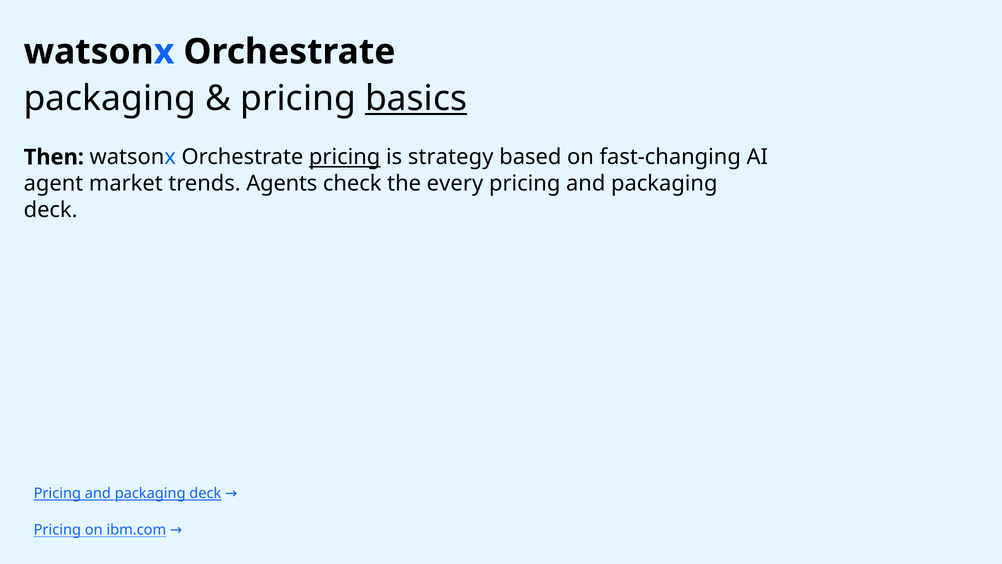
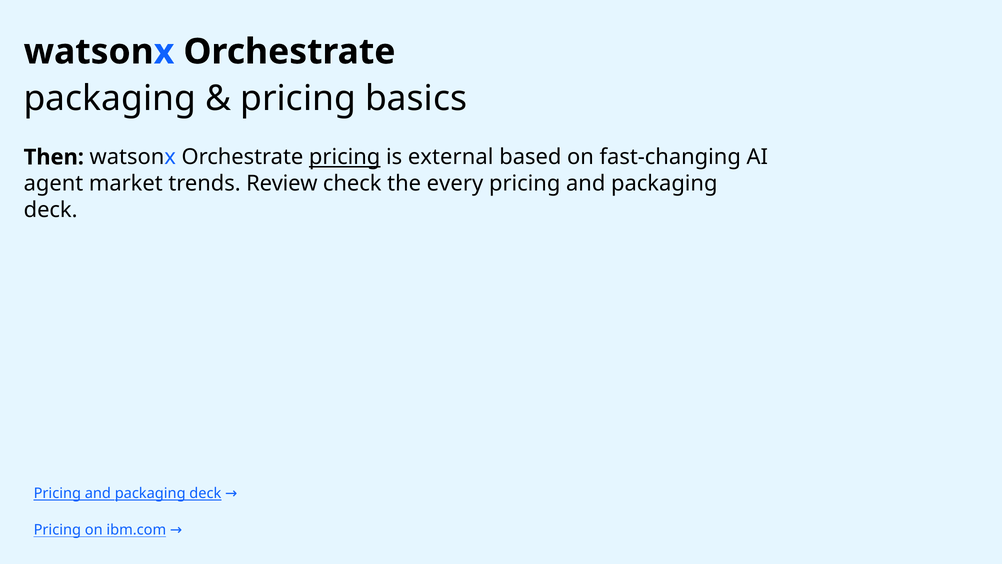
basics underline: present -> none
strategy: strategy -> external
Agents: Agents -> Review
